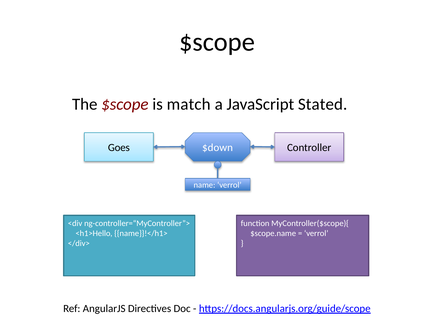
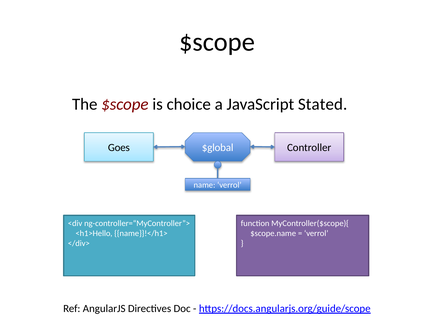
match: match -> choice
$down: $down -> $global
